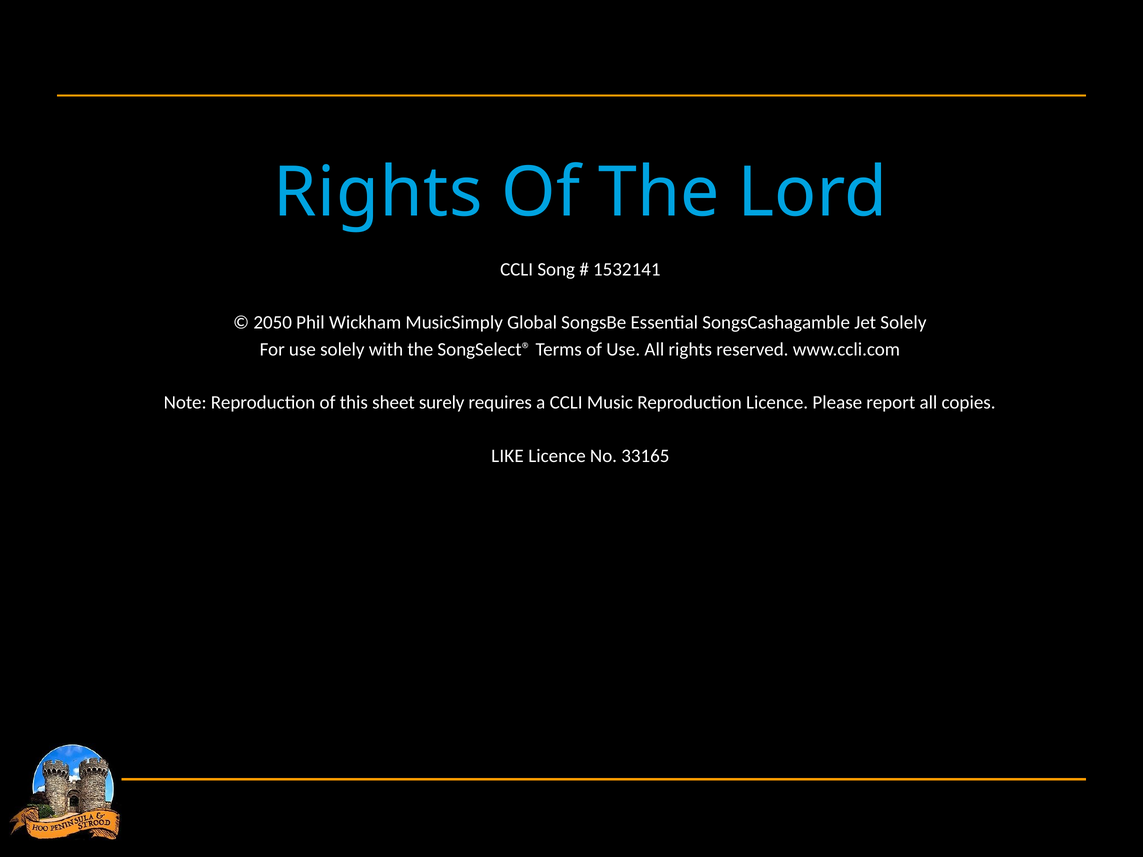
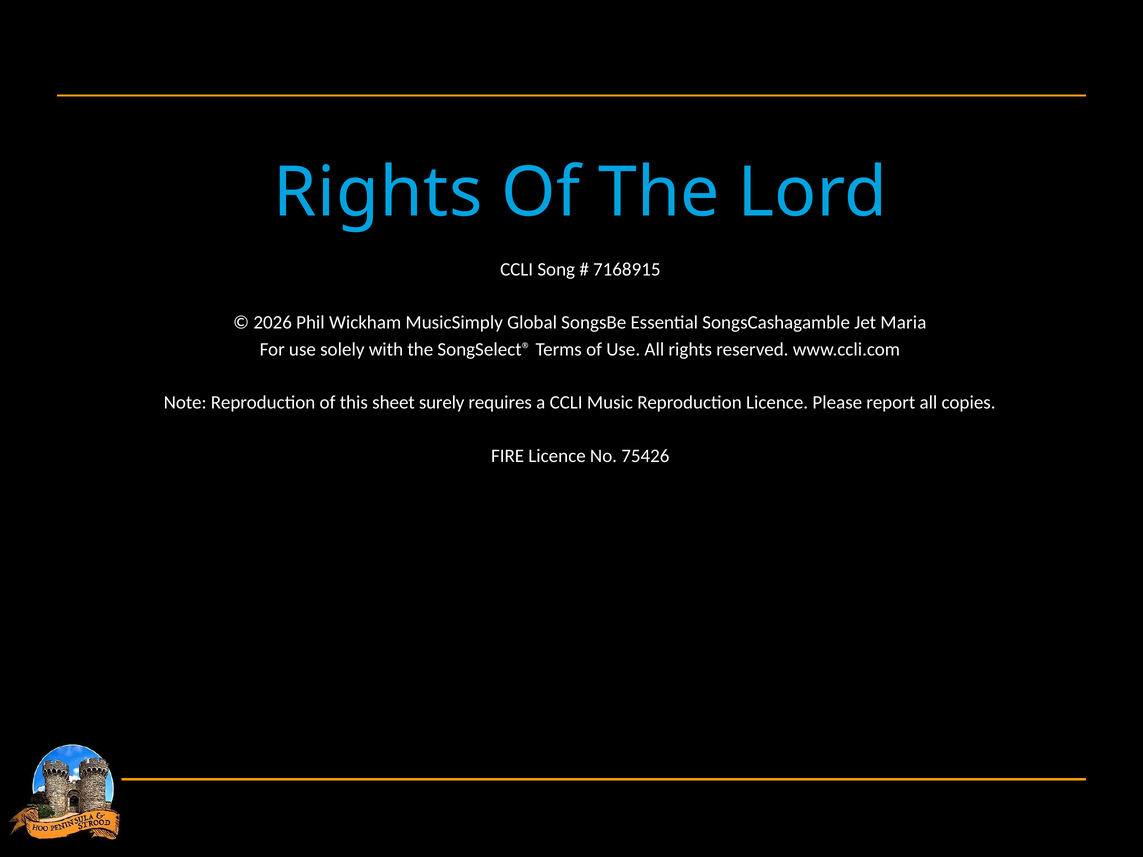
1532141: 1532141 -> 7168915
2050: 2050 -> 2026
Jet Solely: Solely -> Maria
LIKE: LIKE -> FIRE
33165: 33165 -> 75426
